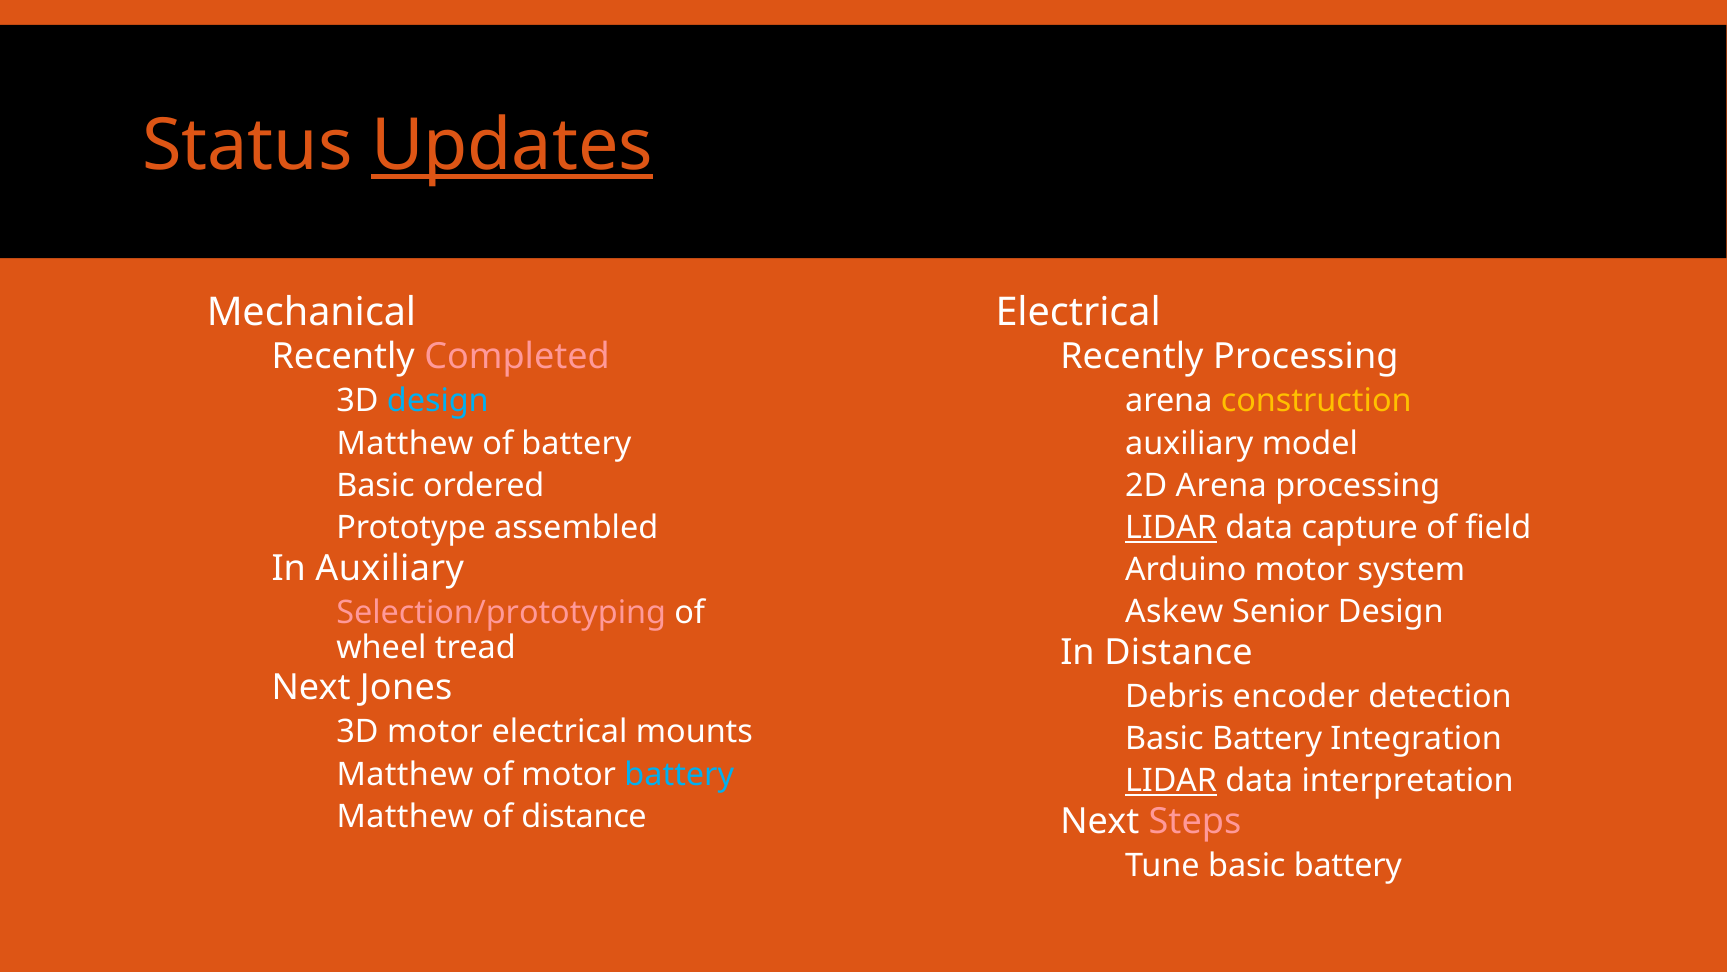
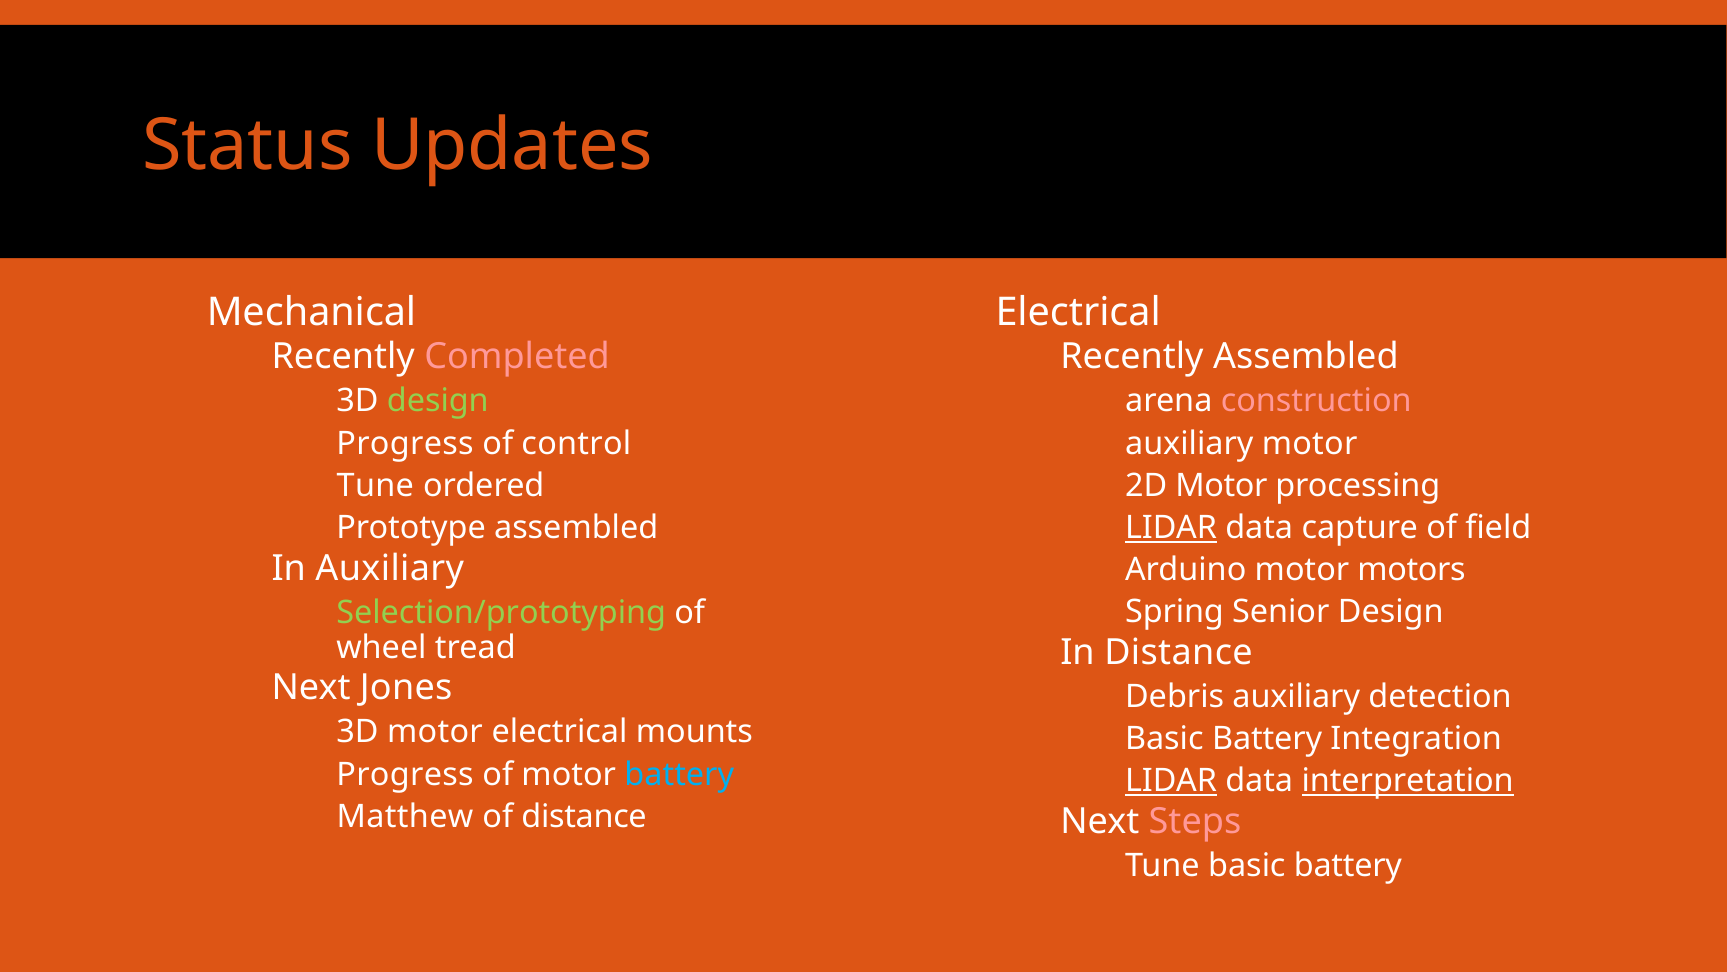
Updates underline: present -> none
Processing at (1306, 357): Processing -> Assembled
design at (438, 401) colour: light blue -> light green
construction colour: yellow -> pink
Matthew at (405, 443): Matthew -> Progress
of battery: battery -> control
auxiliary model: model -> motor
Basic at (376, 485): Basic -> Tune
2D Arena: Arena -> Motor
system: system -> motors
Askew: Askew -> Spring
Selection/prototyping colour: pink -> light green
Debris encoder: encoder -> auxiliary
Matthew at (405, 774): Matthew -> Progress
interpretation underline: none -> present
